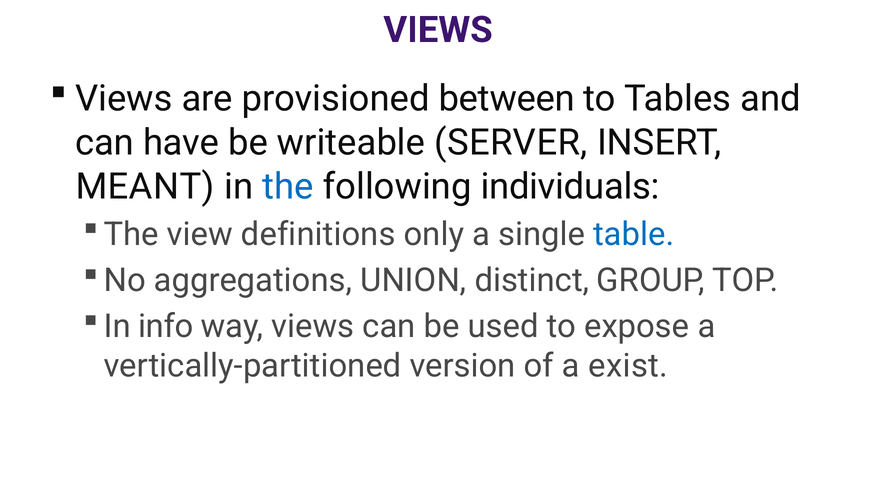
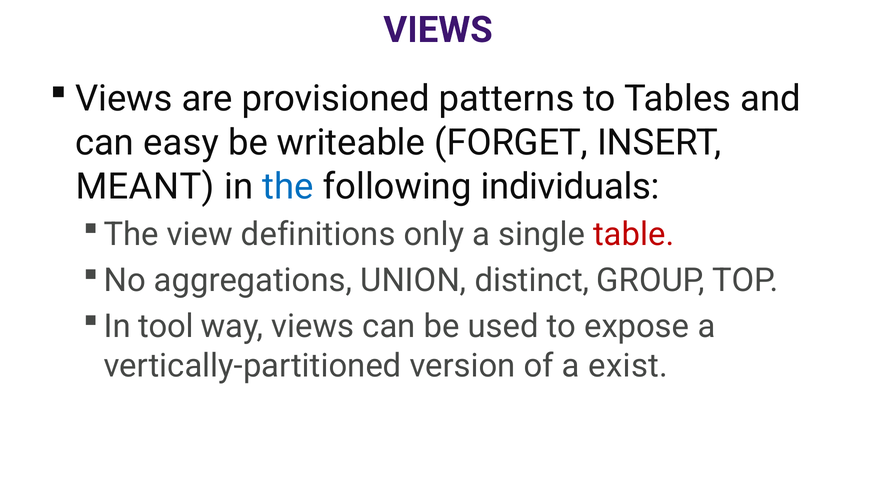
between: between -> patterns
have: have -> easy
SERVER: SERVER -> FORGET
table colour: blue -> red
info: info -> tool
